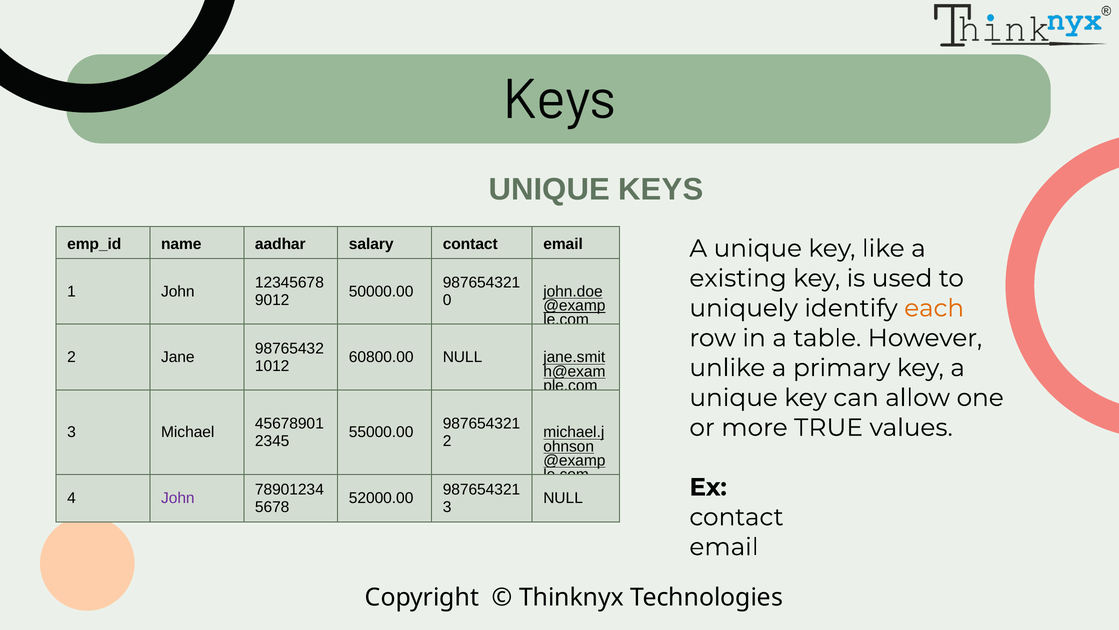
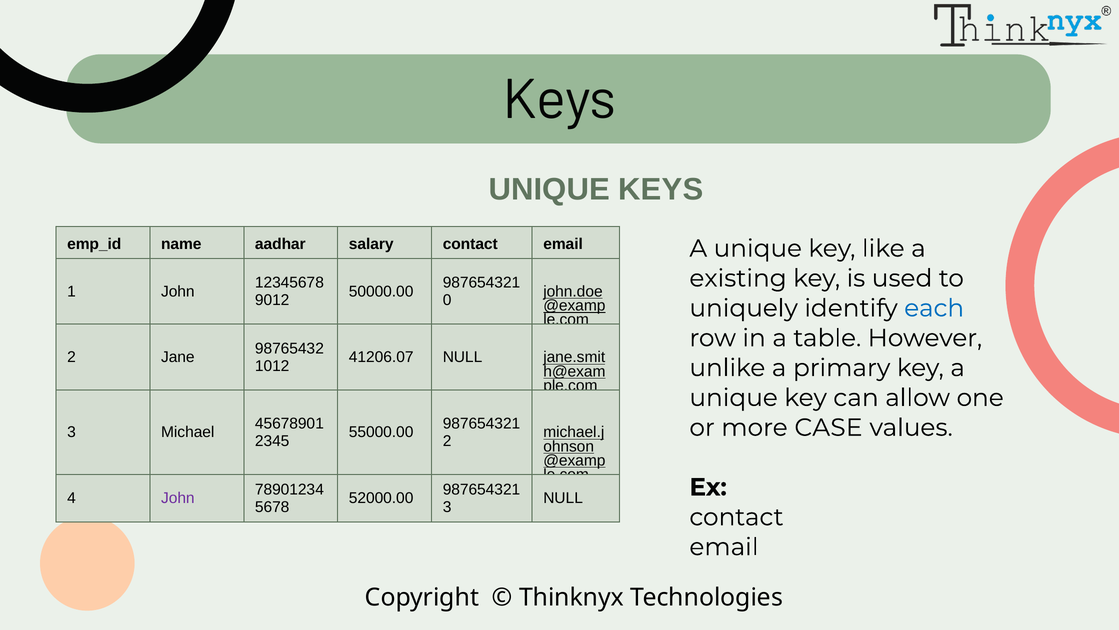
each colour: orange -> blue
60800.00: 60800.00 -> 41206.07
TRUE: TRUE -> CASE
